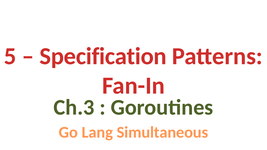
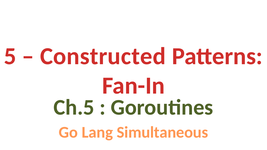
Specification: Specification -> Constructed
Ch.3: Ch.3 -> Ch.5
